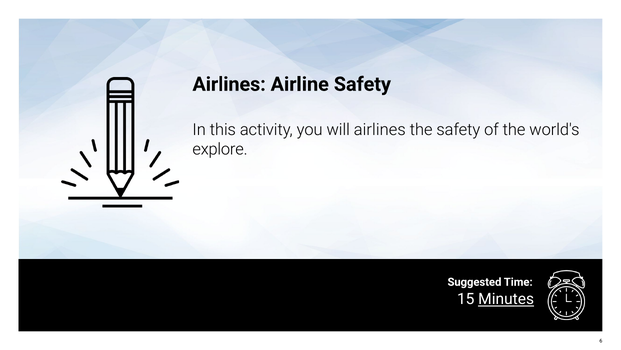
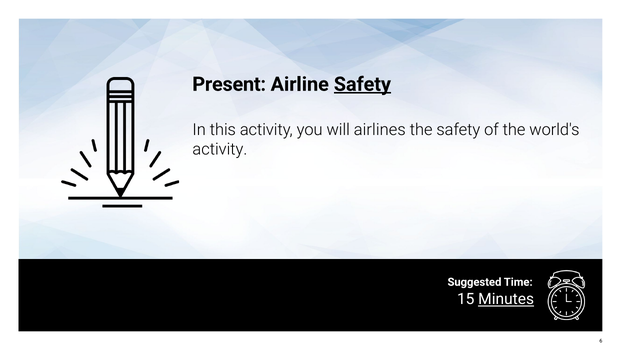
Airlines at (229, 84): Airlines -> Present
Safety at (362, 84) underline: none -> present
explore at (220, 149): explore -> activity
